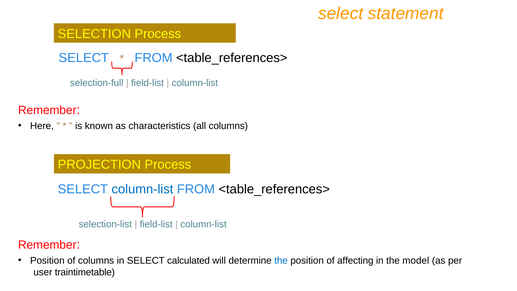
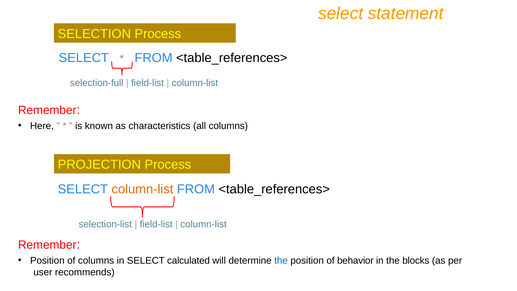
column-list at (142, 189) colour: blue -> orange
affecting: affecting -> behavior
model: model -> blocks
traintimetable: traintimetable -> recommends
